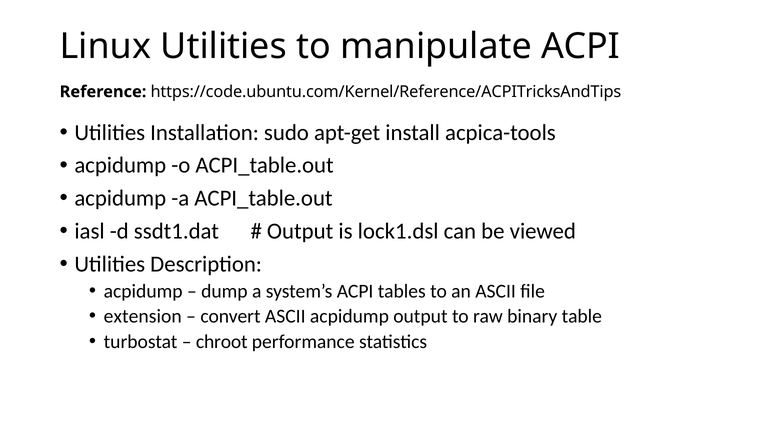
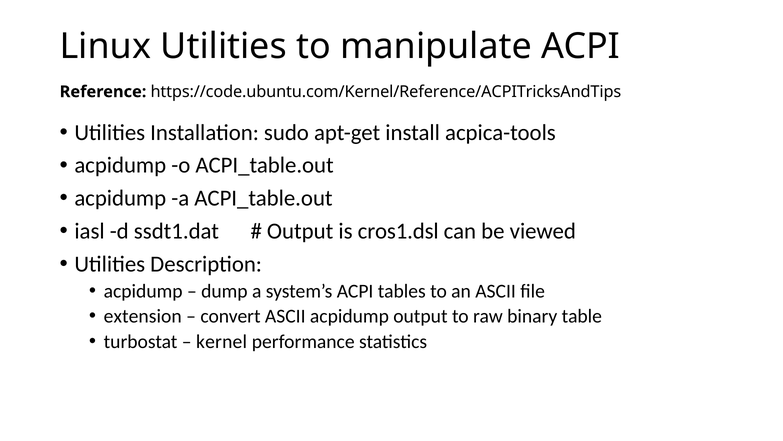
lock1.dsl: lock1.dsl -> cros1.dsl
chroot: chroot -> kernel
